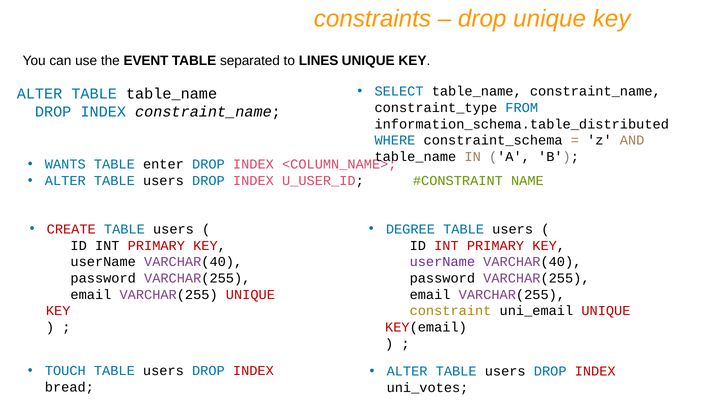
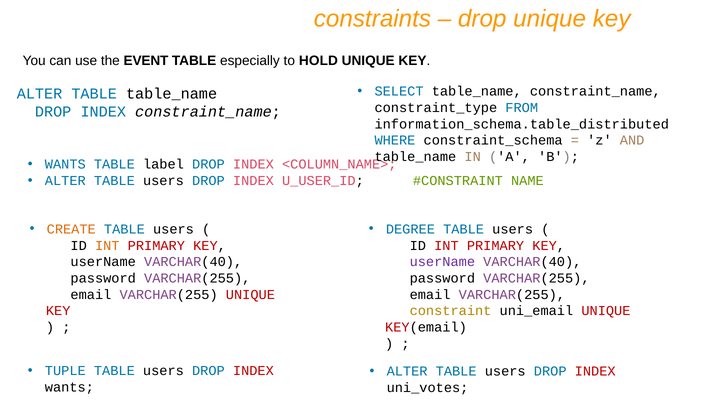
separated: separated -> especially
LINES: LINES -> HOLD
enter: enter -> label
CREATE colour: red -> orange
INT at (107, 245) colour: black -> orange
TOUCH: TOUCH -> TUPLE
bread at (69, 387): bread -> wants
